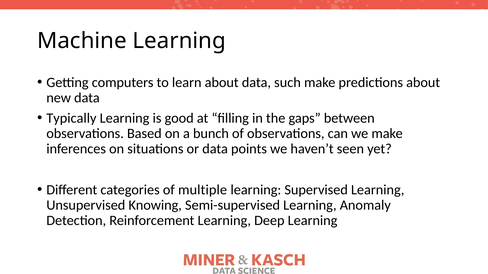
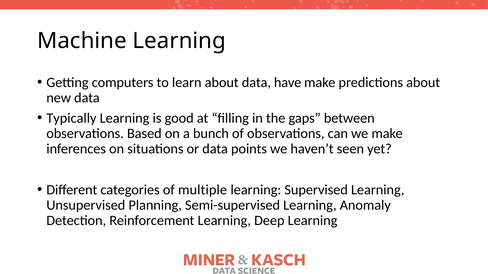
such: such -> have
Knowing: Knowing -> Planning
